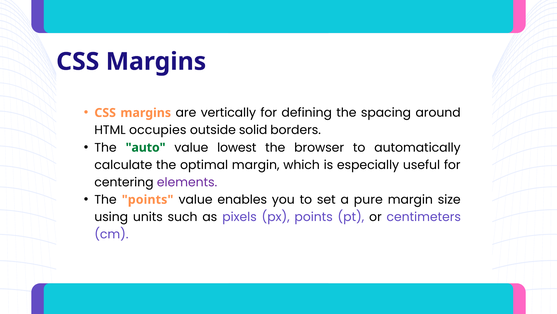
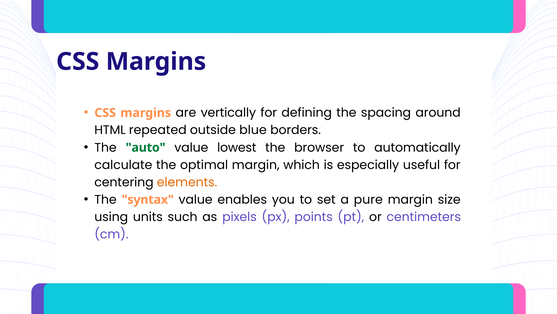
occupies: occupies -> repeated
solid: solid -> blue
elements colour: purple -> orange
The points: points -> syntax
